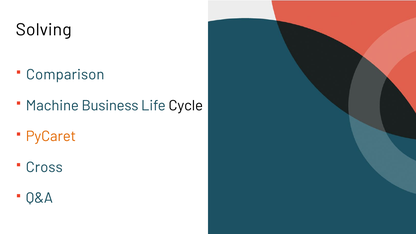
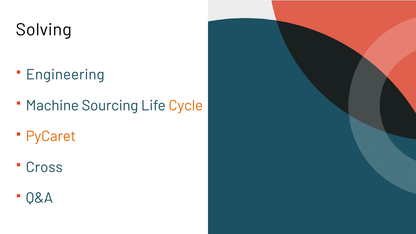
Comparison: Comparison -> Engineering
Business: Business -> Sourcing
Cycle colour: black -> orange
